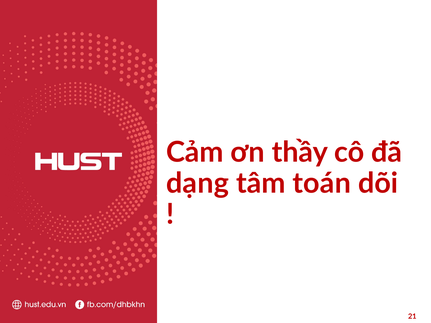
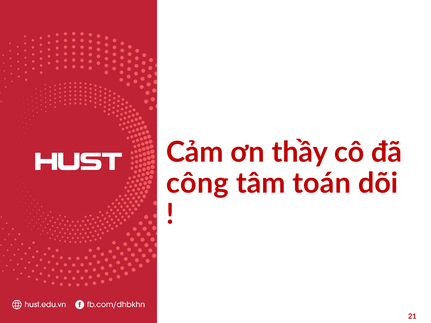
dạng: dạng -> công
